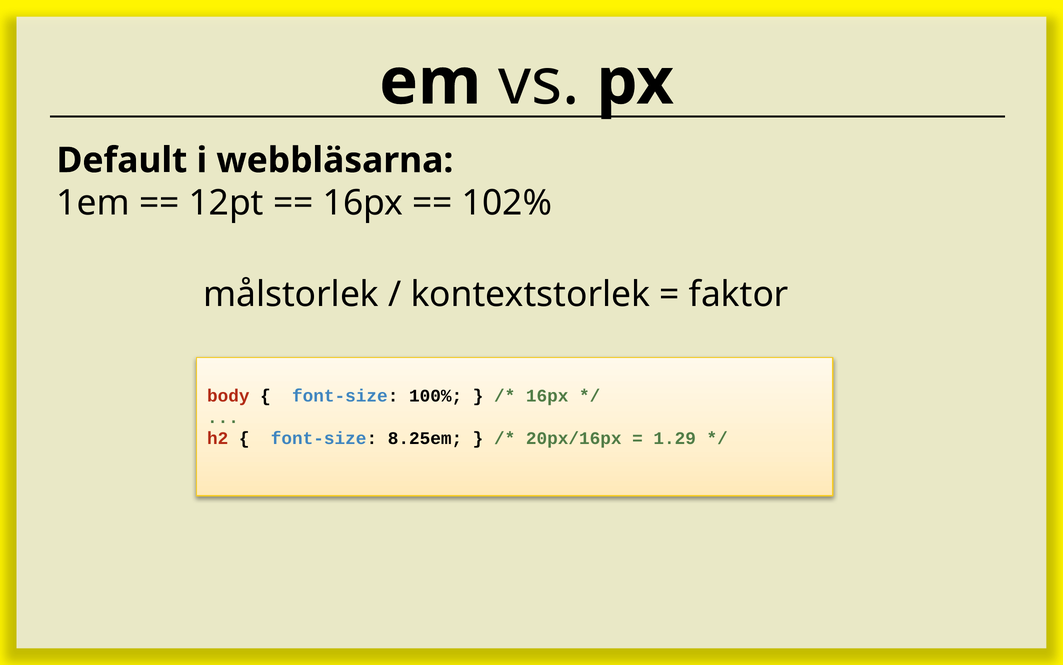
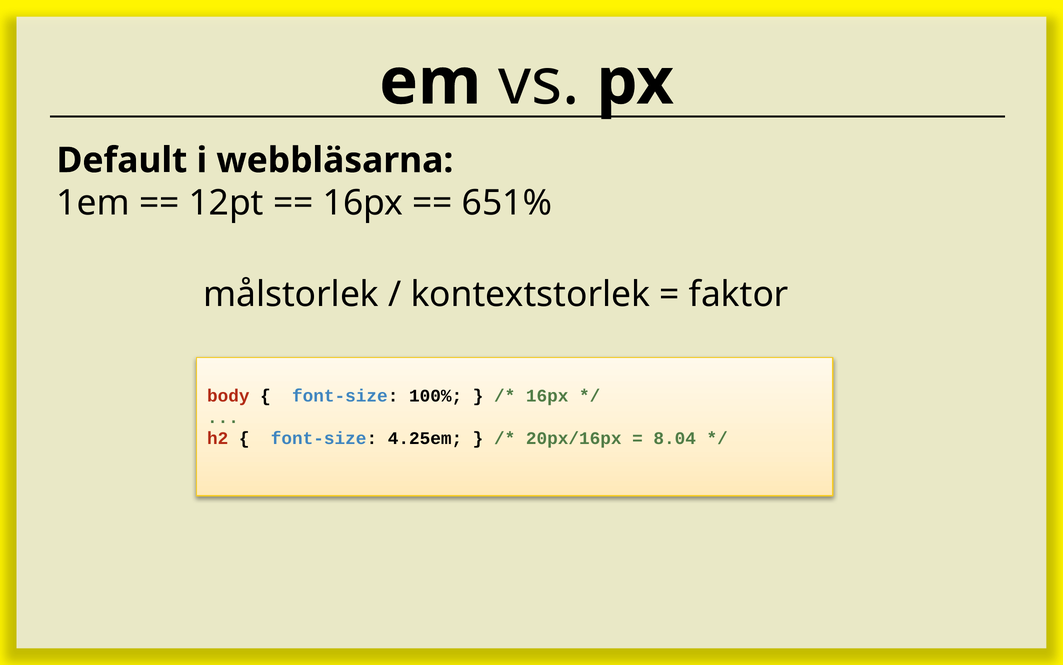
102%: 102% -> 651%
8.25em: 8.25em -> 4.25em
1.29: 1.29 -> 8.04
